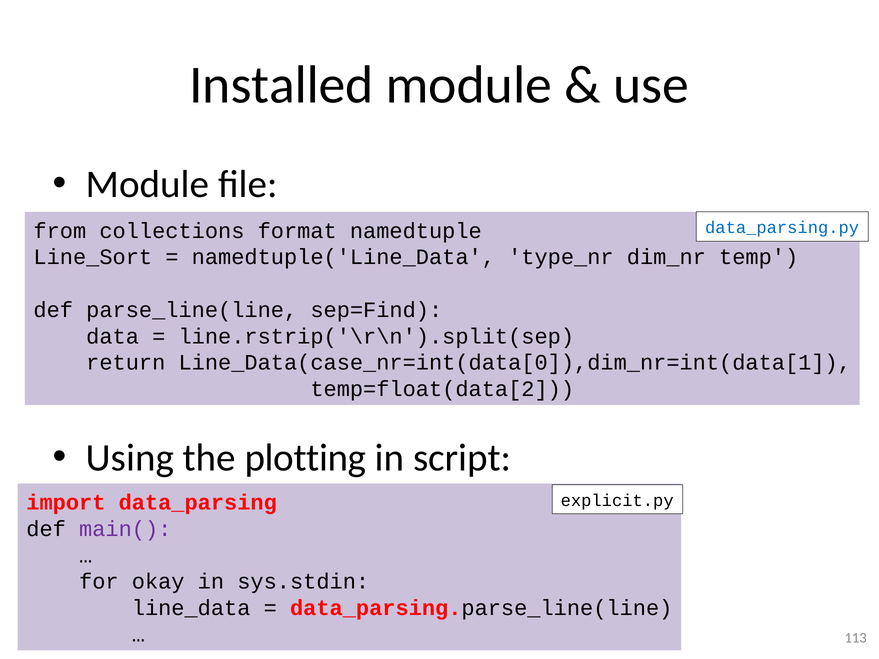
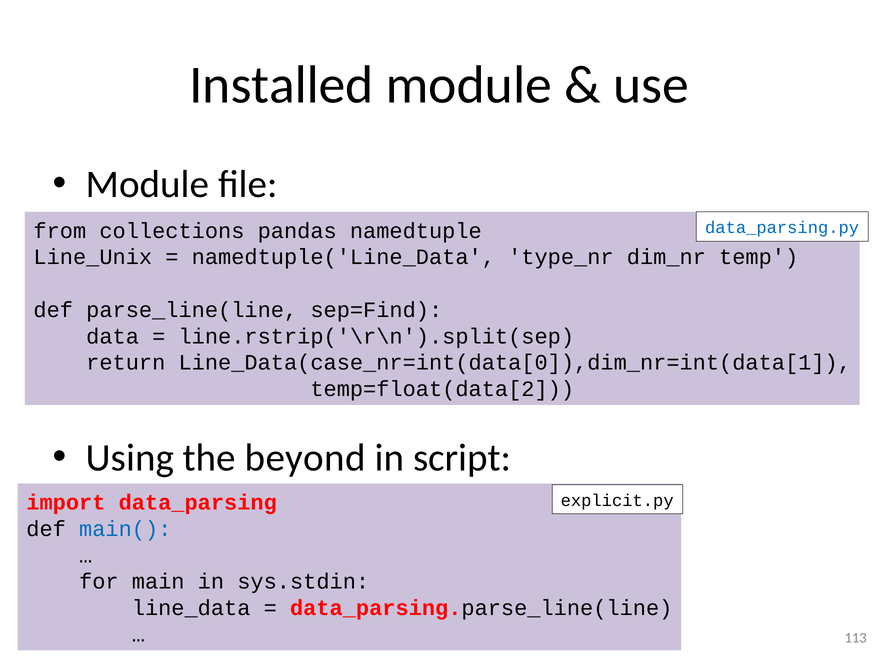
format: format -> pandas
Line_Sort: Line_Sort -> Line_Unix
plotting: plotting -> beyond
main( colour: purple -> blue
okay: okay -> main
